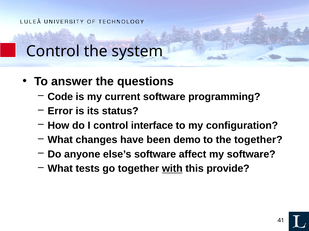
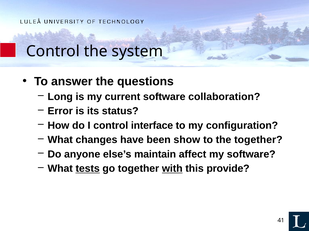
Code: Code -> Long
programming: programming -> collaboration
demo: demo -> show
else’s software: software -> maintain
tests underline: none -> present
